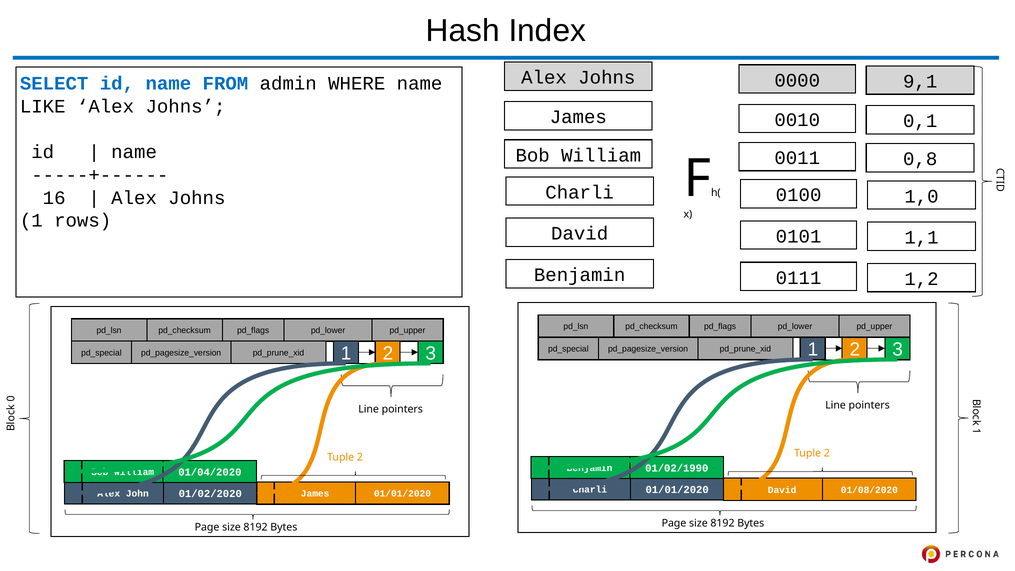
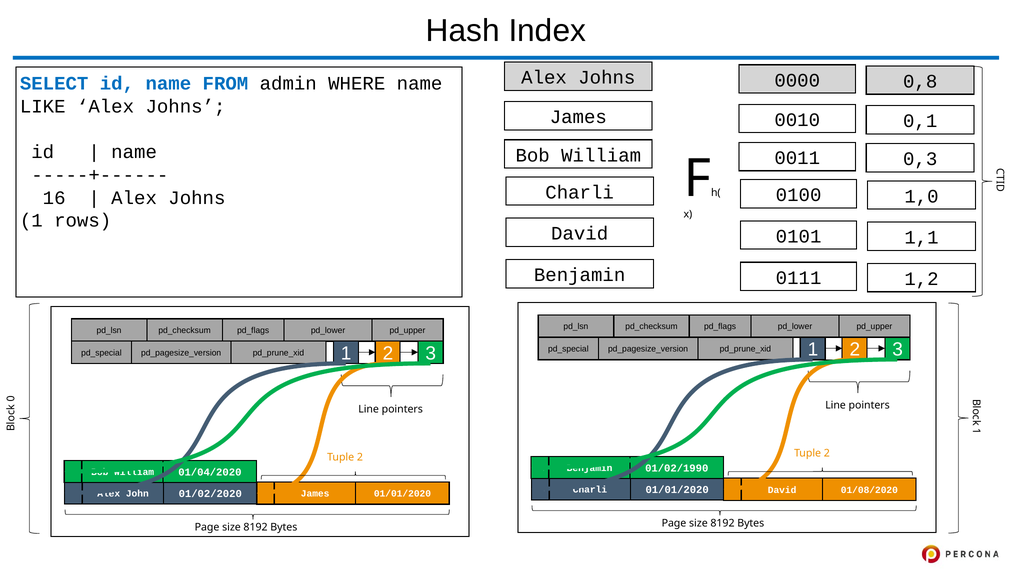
9,1: 9,1 -> 0,8
0,8: 0,8 -> 0,3
